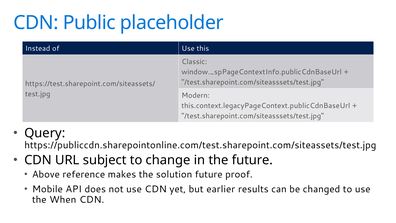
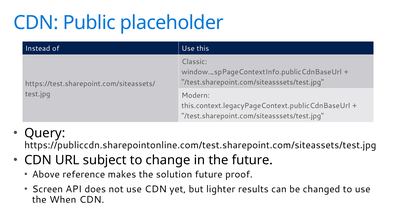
Mobile: Mobile -> Screen
earlier: earlier -> lighter
